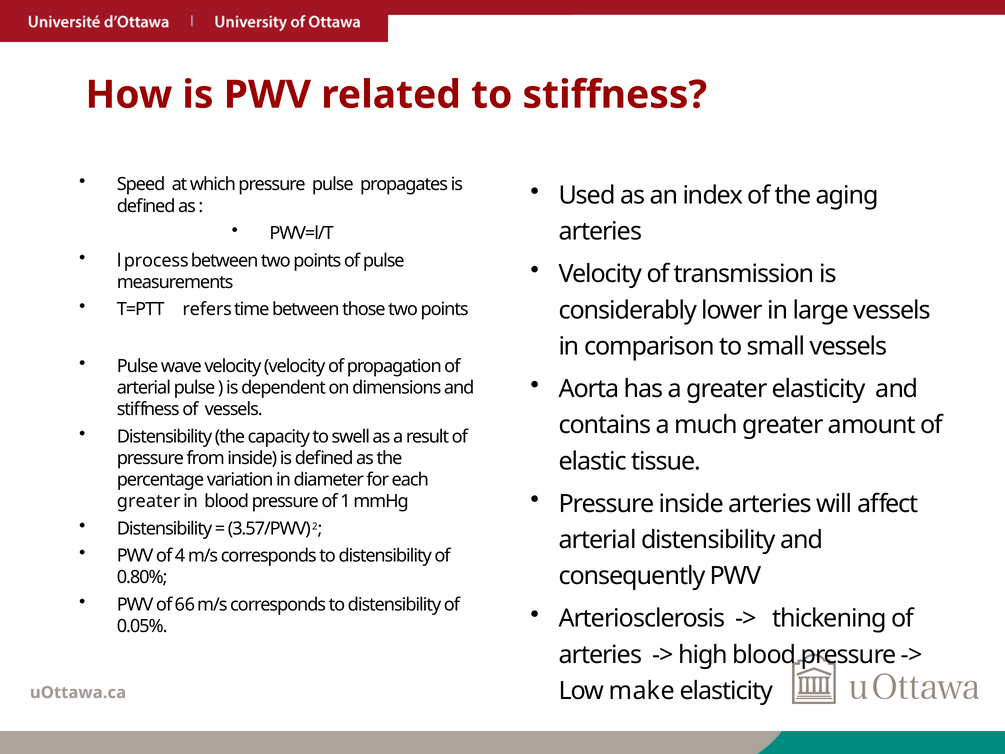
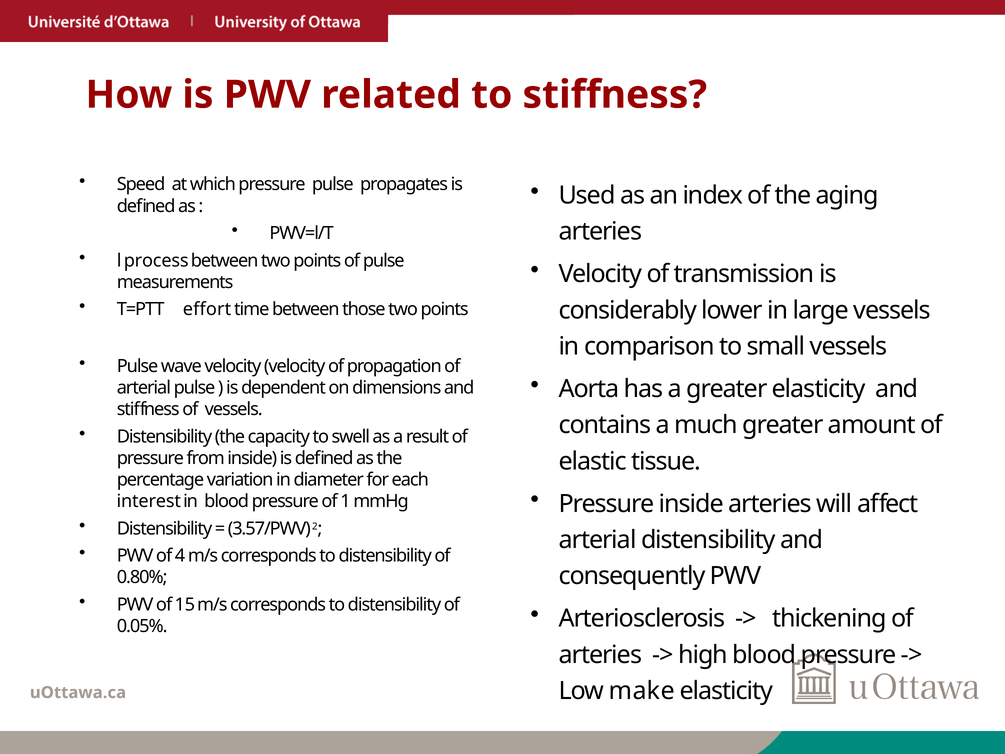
refers: refers -> effort
greater at (149, 501): greater -> interest
66: 66 -> 15
